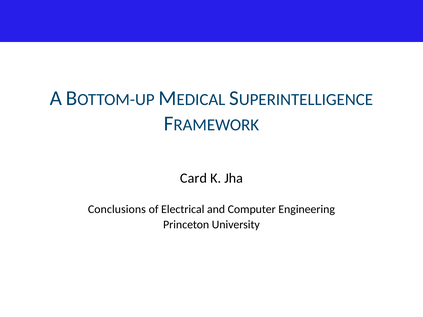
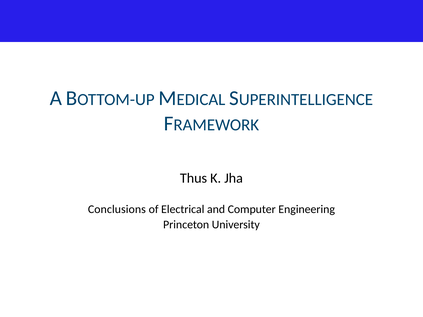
Card: Card -> Thus
